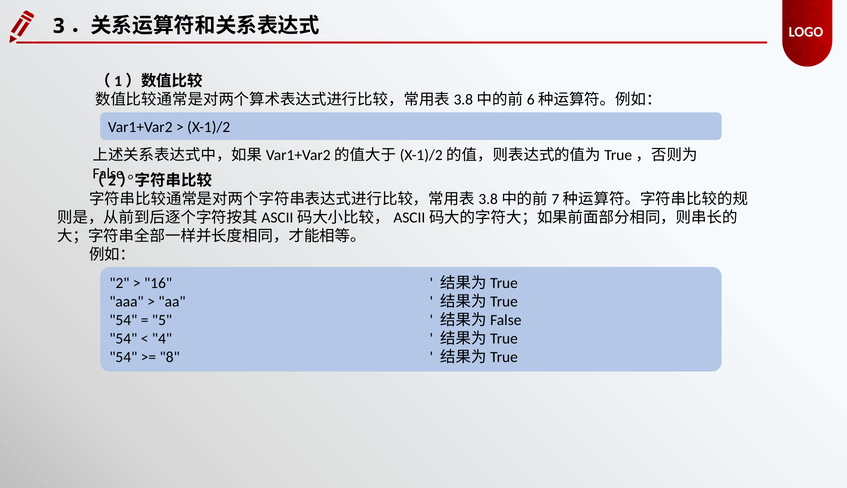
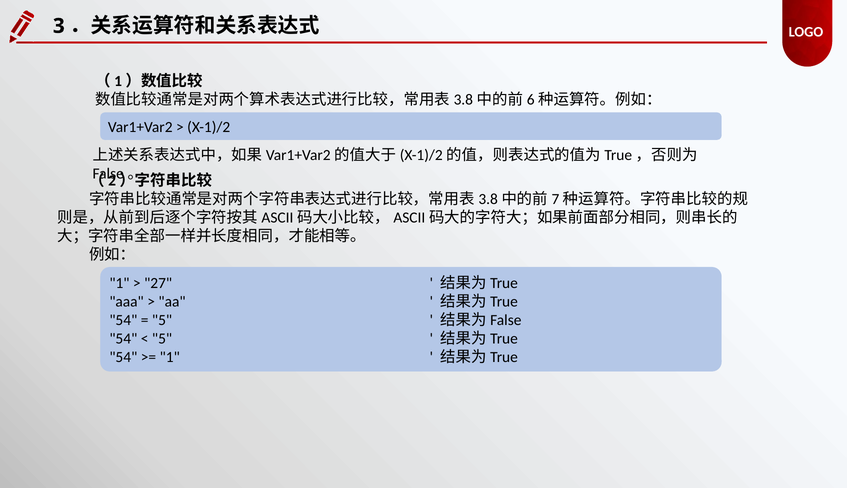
2 at (119, 283): 2 -> 1
16: 16 -> 27
4 at (162, 339): 4 -> 5
8 at (170, 357): 8 -> 1
